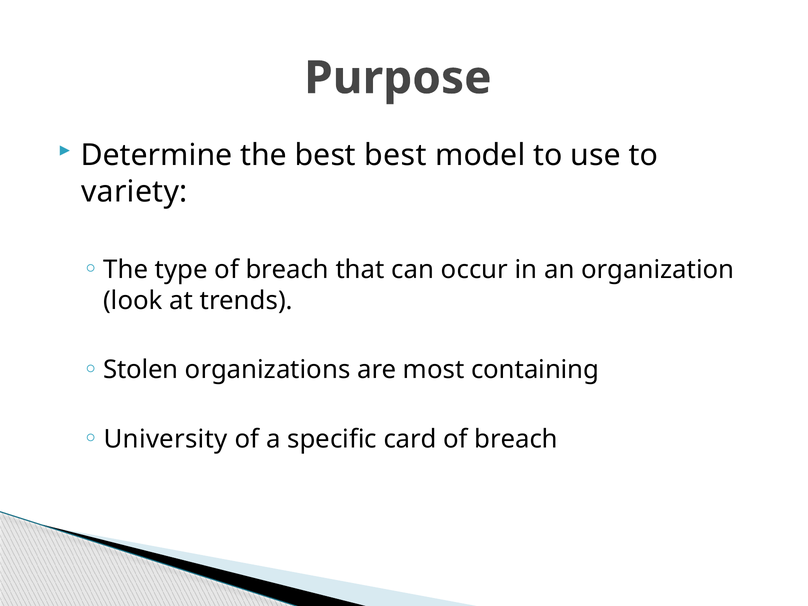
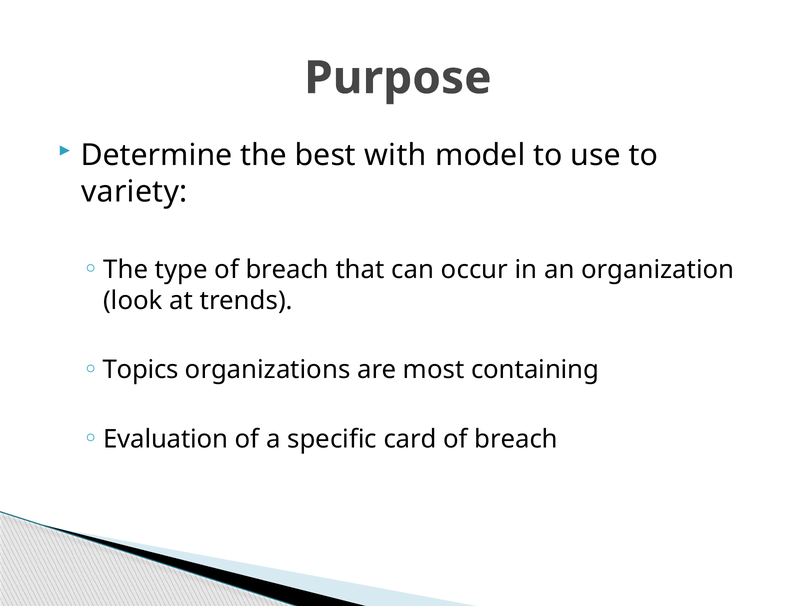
best best: best -> with
Stolen: Stolen -> Topics
University: University -> Evaluation
